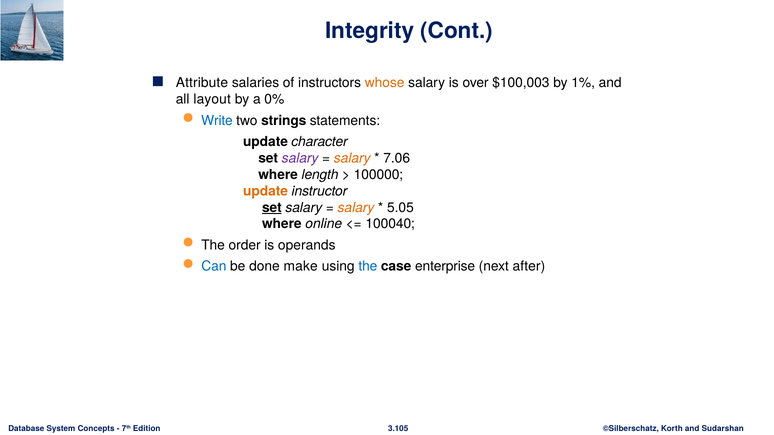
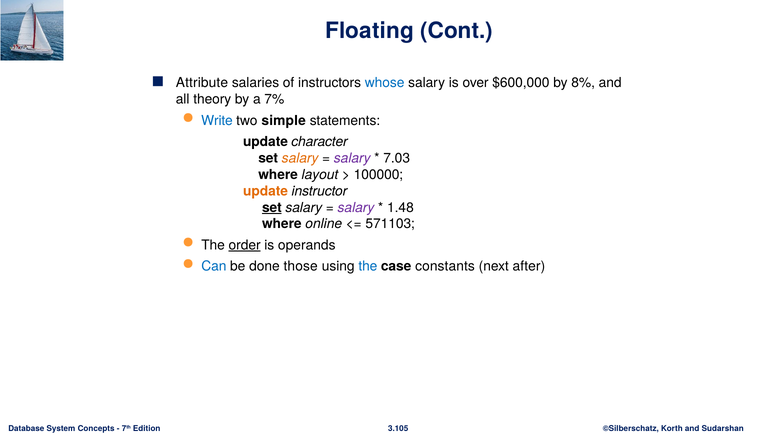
Integrity: Integrity -> Floating
whose colour: orange -> blue
$100,003: $100,003 -> $600,000
1%: 1% -> 8%
layout: layout -> theory
0%: 0% -> 7%
strings: strings -> simple
salary at (300, 158) colour: purple -> orange
salary at (352, 158) colour: orange -> purple
7.06: 7.06 -> 7.03
length: length -> layout
salary at (356, 208) colour: orange -> purple
5.05: 5.05 -> 1.48
100040: 100040 -> 571103
order underline: none -> present
make: make -> those
enterprise: enterprise -> constants
